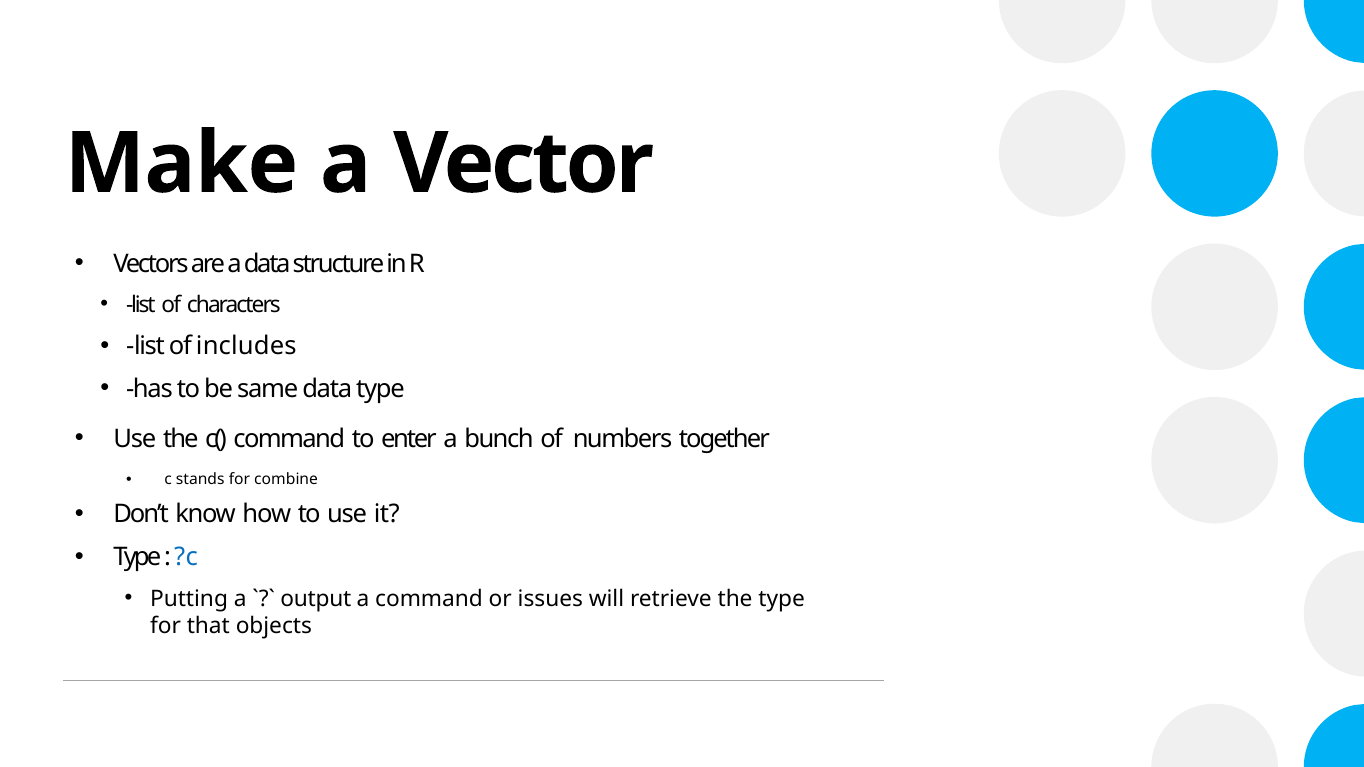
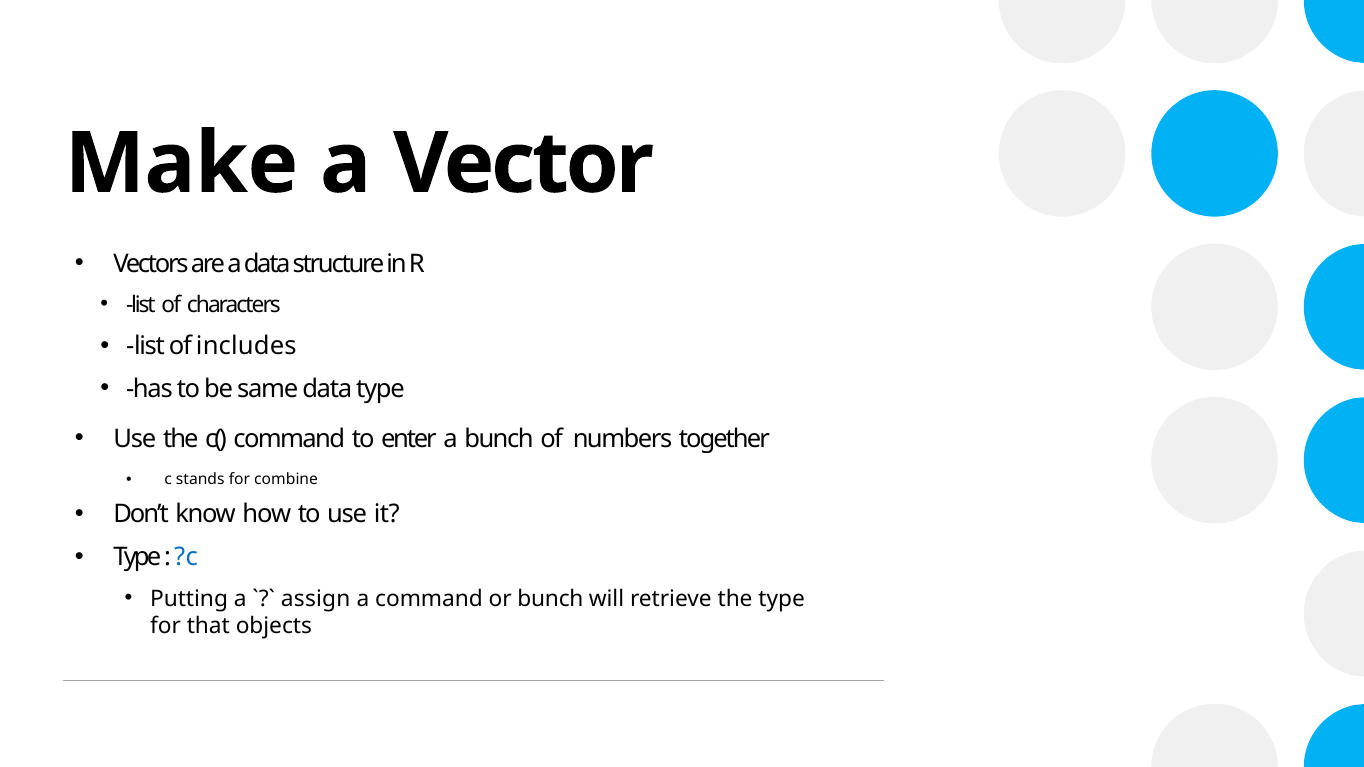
output: output -> assign
or issues: issues -> bunch
